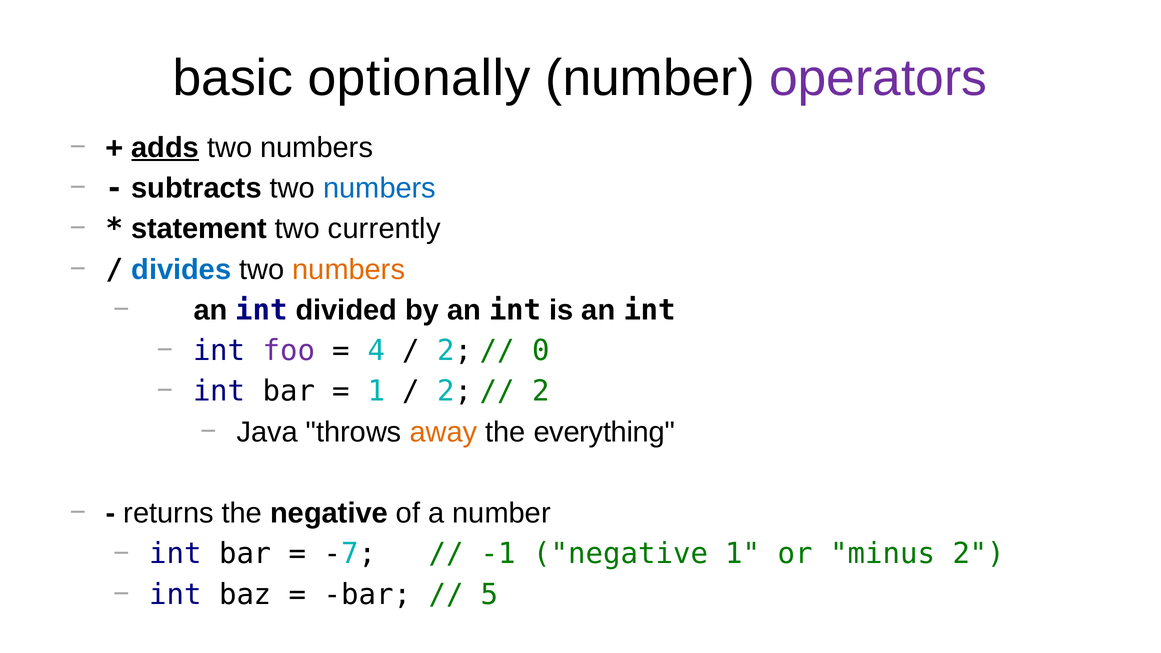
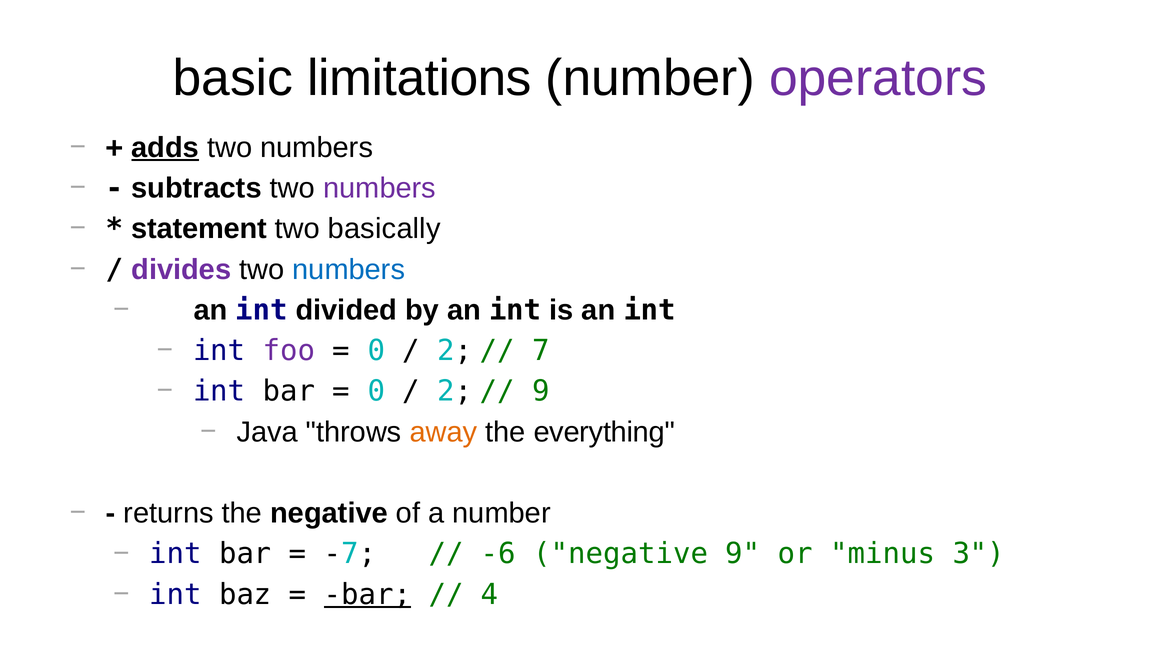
optionally: optionally -> limitations
numbers at (380, 188) colour: blue -> purple
currently: currently -> basically
divides colour: blue -> purple
numbers at (349, 269) colour: orange -> blue
4 at (376, 351): 4 -> 0
0: 0 -> 7
1 at (376, 391): 1 -> 0
2 at (541, 391): 2 -> 9
-1: -1 -> -6
negative 1: 1 -> 9
minus 2: 2 -> 3
bar at (368, 595) underline: none -> present
5: 5 -> 4
